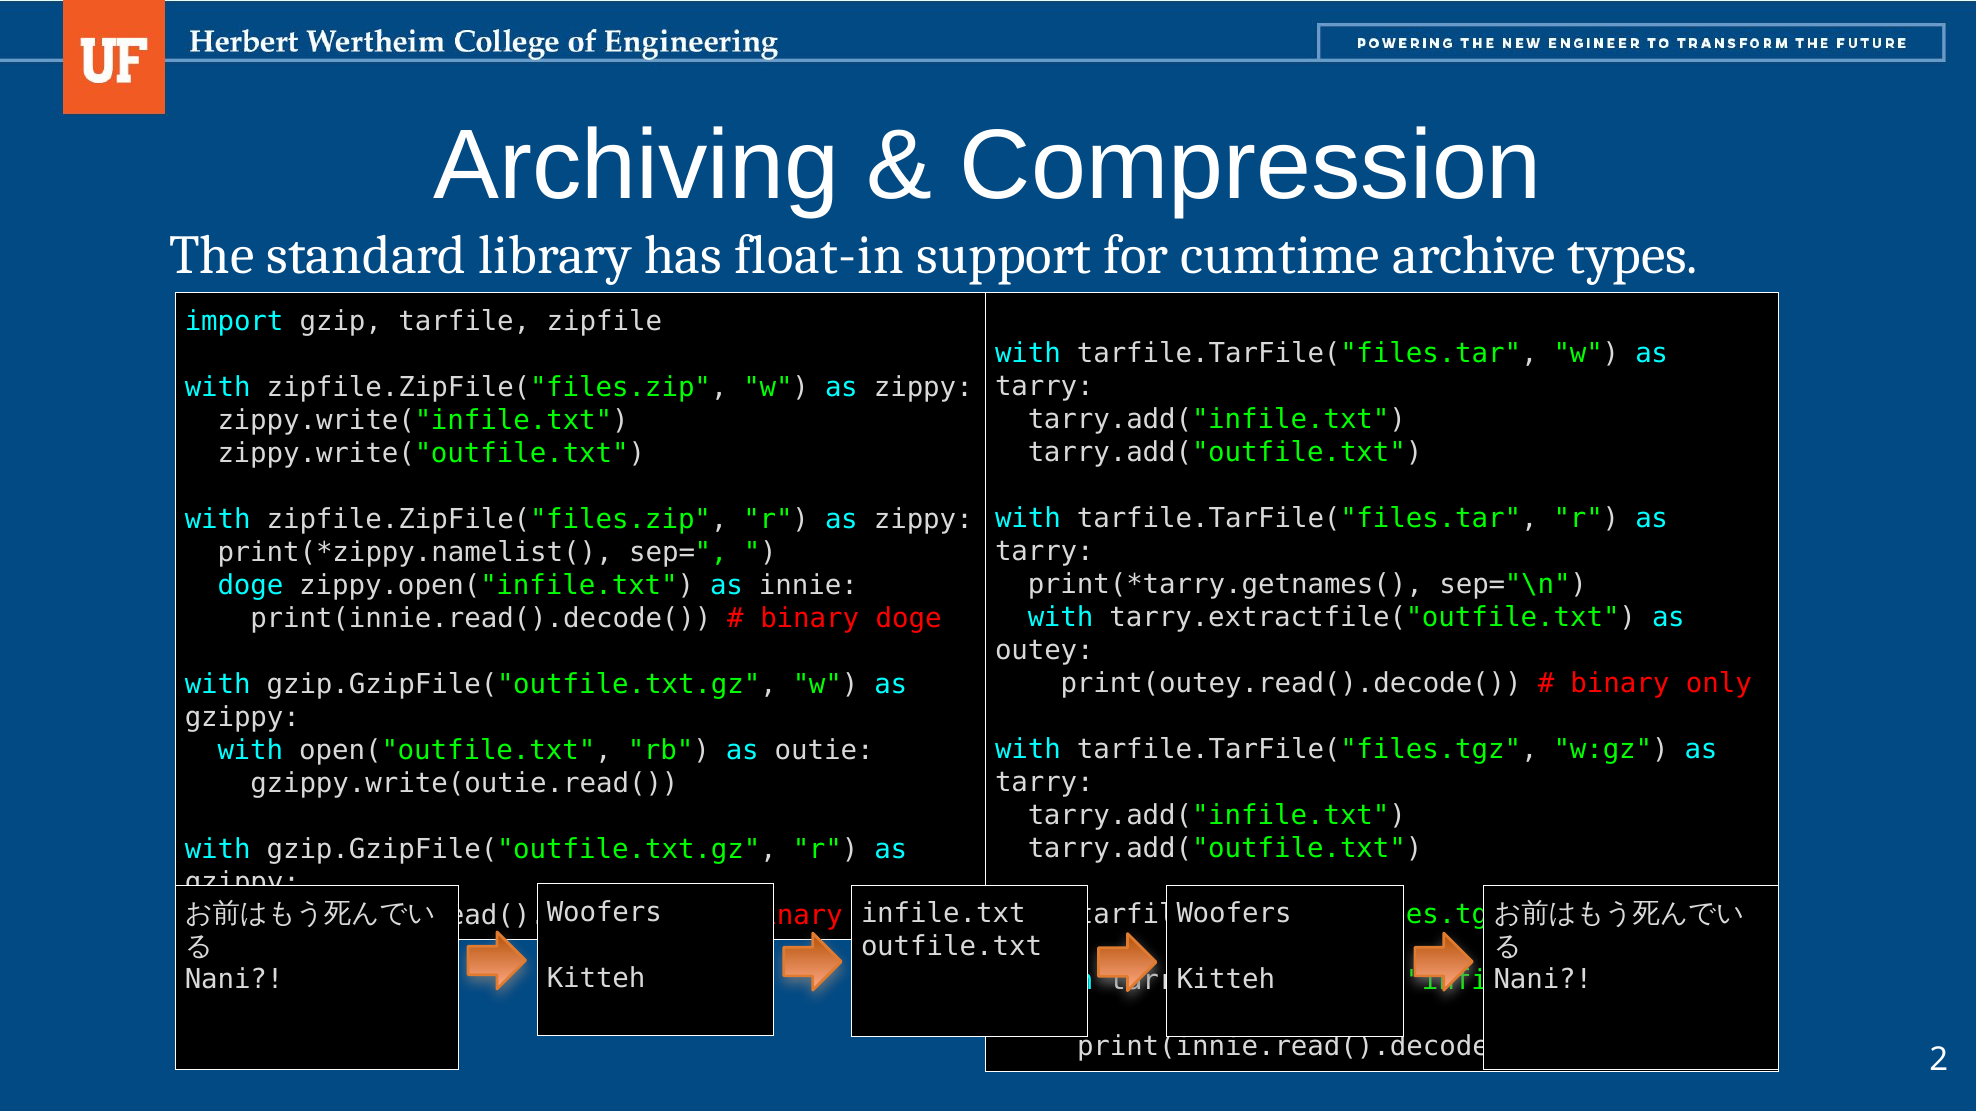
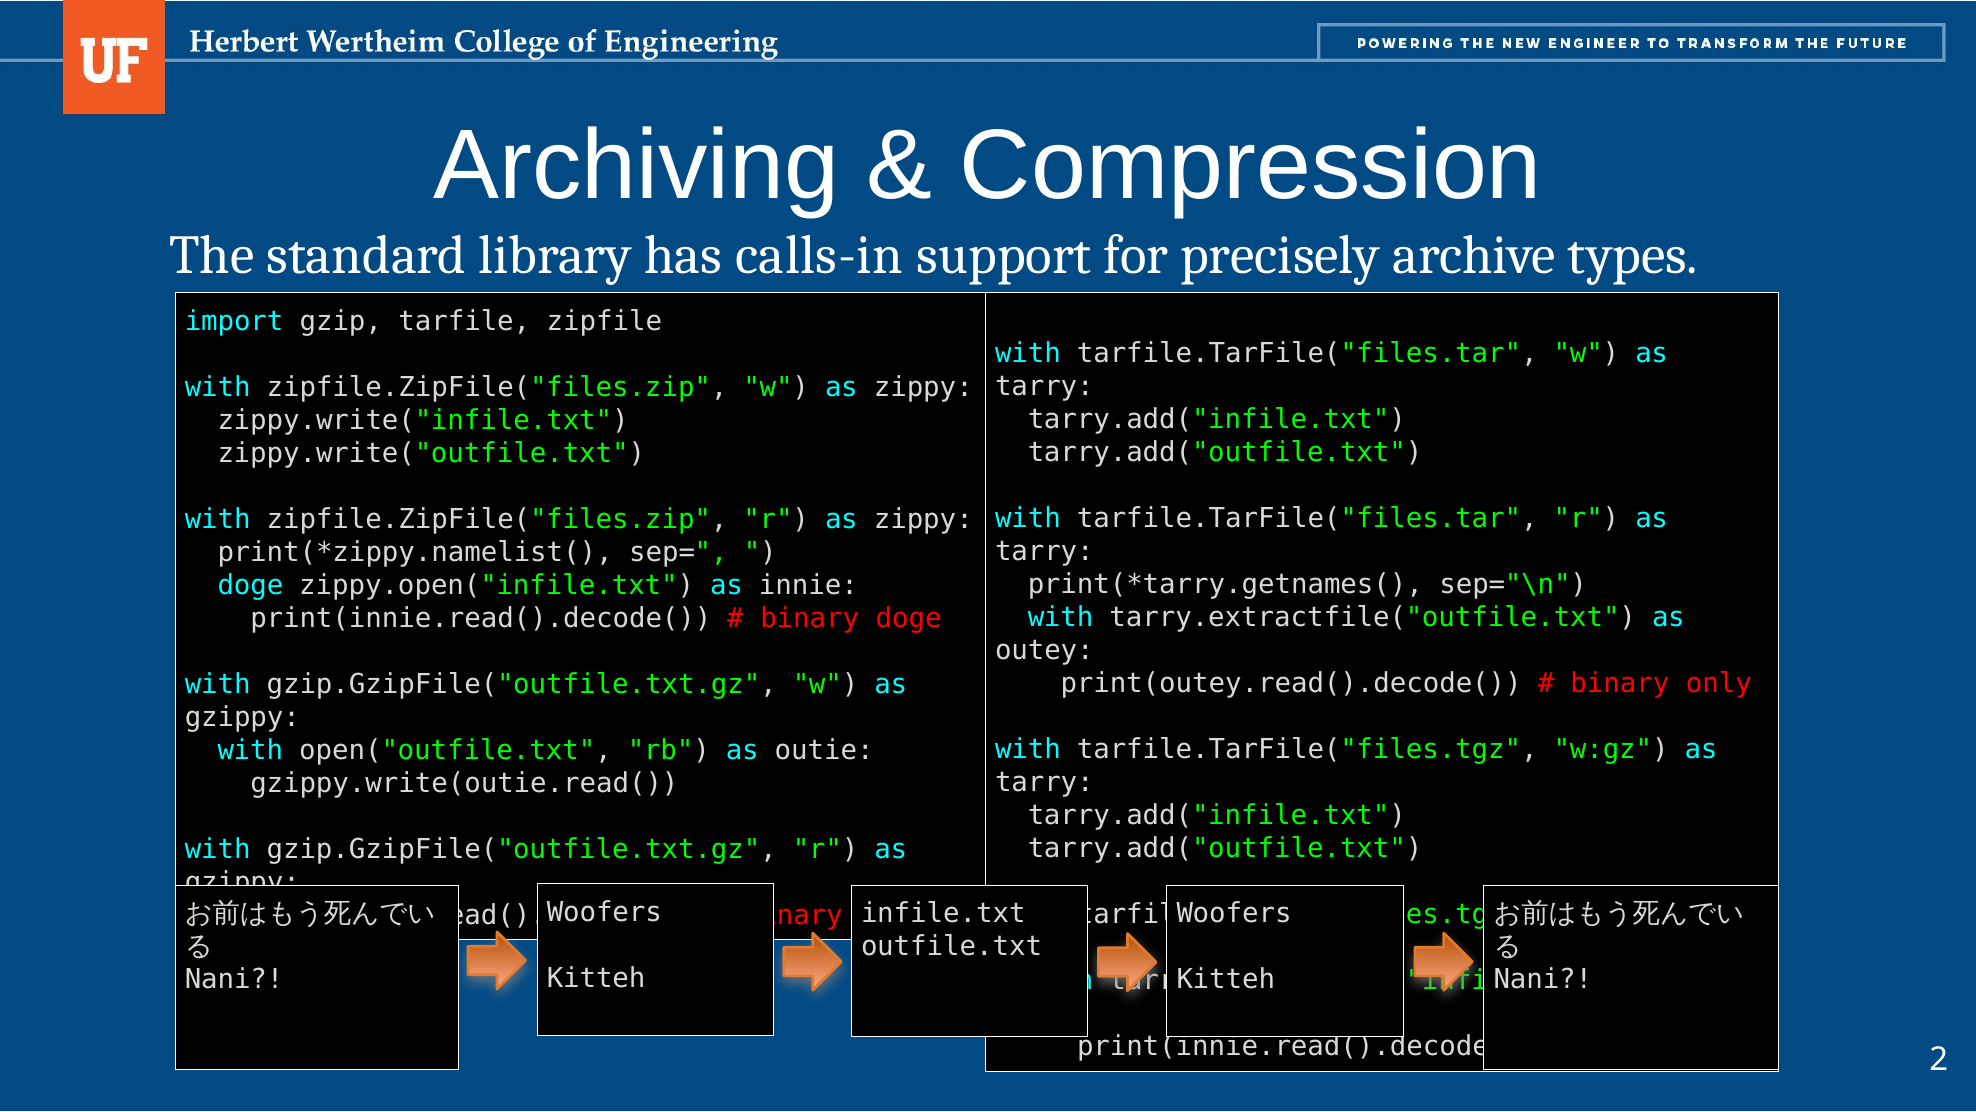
float-in: float-in -> calls-in
cumtime: cumtime -> precisely
